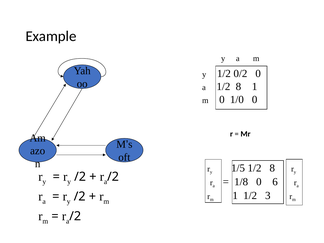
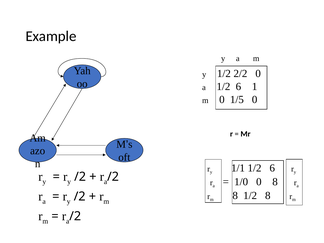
0/2: 0/2 -> 2/2
a 1/2 8: 8 -> 6
1/0: 1/0 -> 1/5
1/5: 1/5 -> 1/1
8 at (272, 168): 8 -> 6
1/8: 1/8 -> 1/0
0 6: 6 -> 8
m 1: 1 -> 8
1/2 3: 3 -> 8
